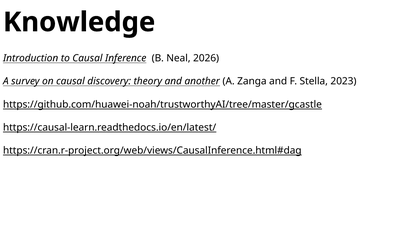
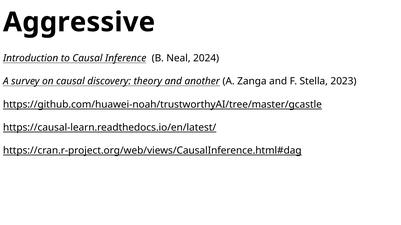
Knowledge: Knowledge -> Aggressive
2026: 2026 -> 2024
